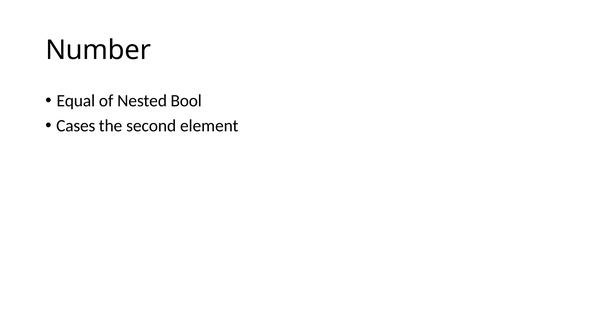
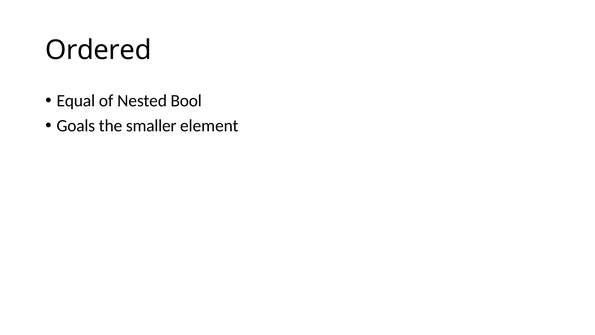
Number: Number -> Ordered
Cases: Cases -> Goals
second: second -> smaller
